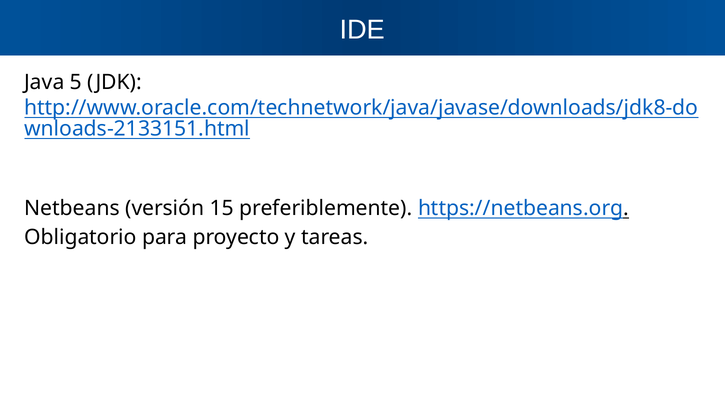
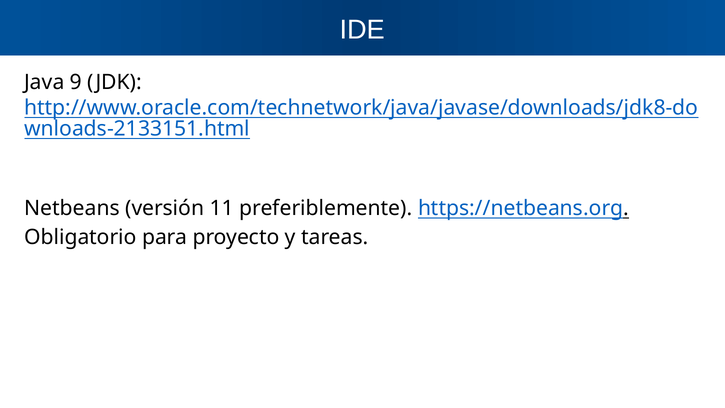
5: 5 -> 9
15: 15 -> 11
